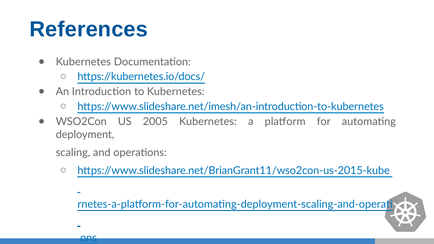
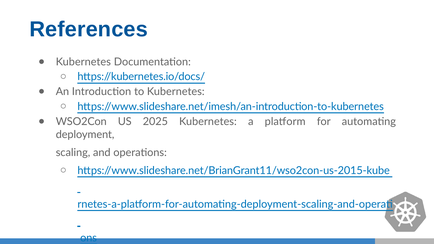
2005: 2005 -> 2025
